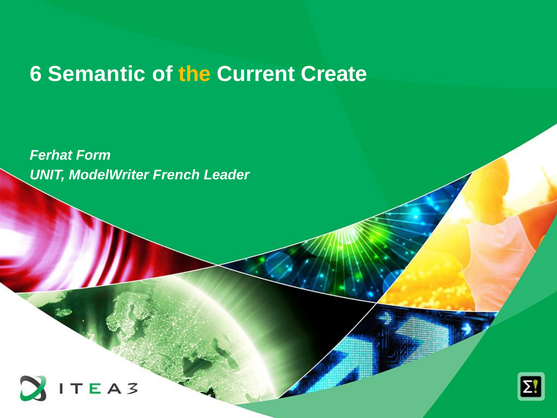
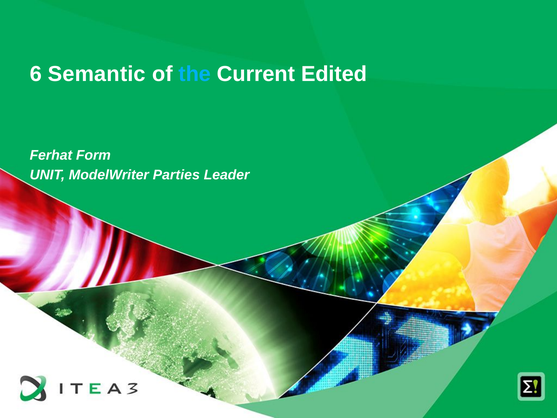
the colour: yellow -> light blue
Create: Create -> Edited
French: French -> Parties
